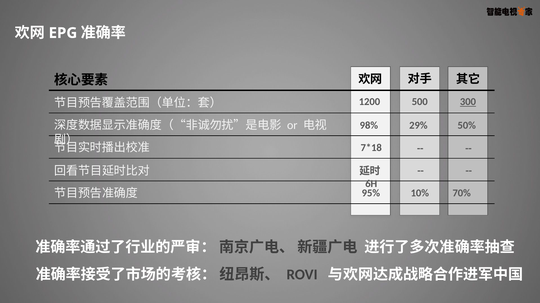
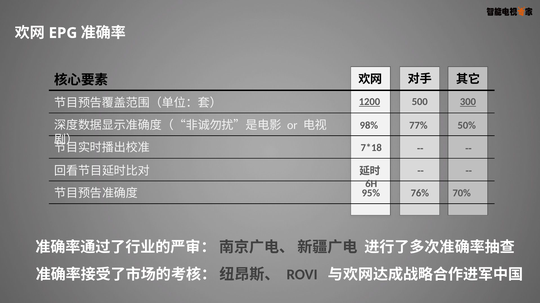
1200 underline: none -> present
29%: 29% -> 77%
10%: 10% -> 76%
